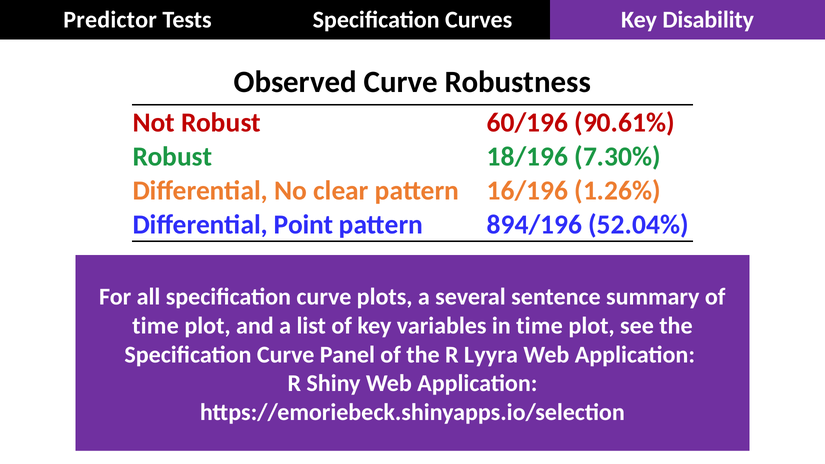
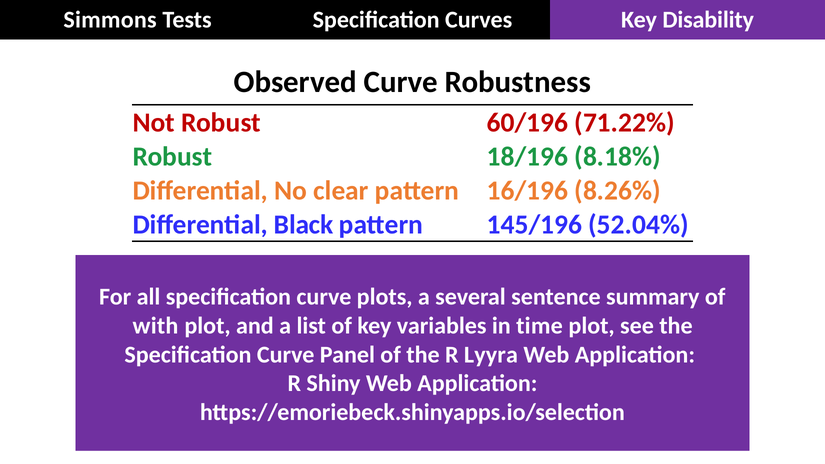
Predictor: Predictor -> Simmons
90.61%: 90.61% -> 71.22%
7.30%: 7.30% -> 8.18%
1.26%: 1.26% -> 8.26%
Point: Point -> Black
894/196: 894/196 -> 145/196
time at (155, 326): time -> with
